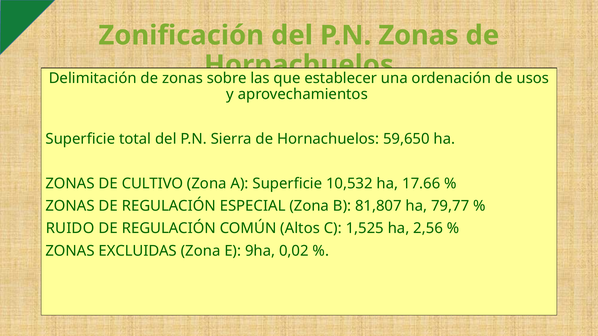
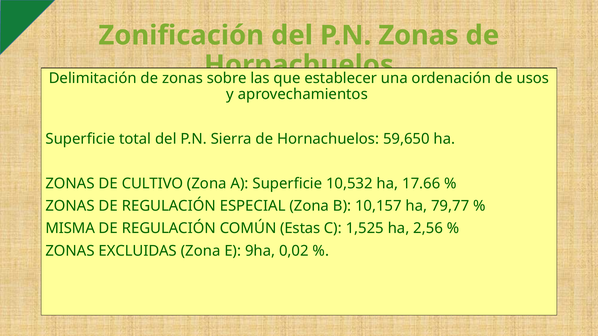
81,807: 81,807 -> 10,157
RUIDO: RUIDO -> MISMA
Altos: Altos -> Estas
